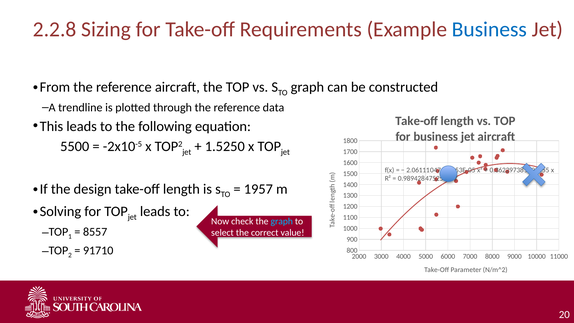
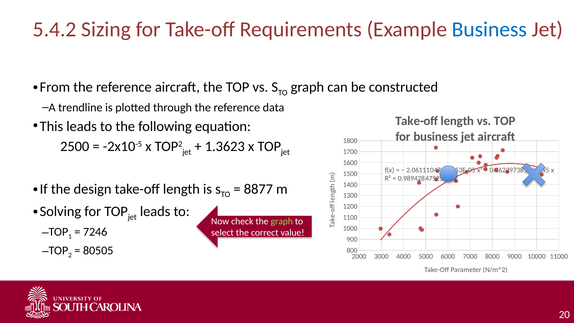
2.2.8: 2.2.8 -> 5.4.2
5500: 5500 -> 2500
1.5250: 1.5250 -> 1.3623
1957: 1957 -> 8877
graph at (282, 221) colour: light blue -> light green
8557: 8557 -> 7246
91710: 91710 -> 80505
